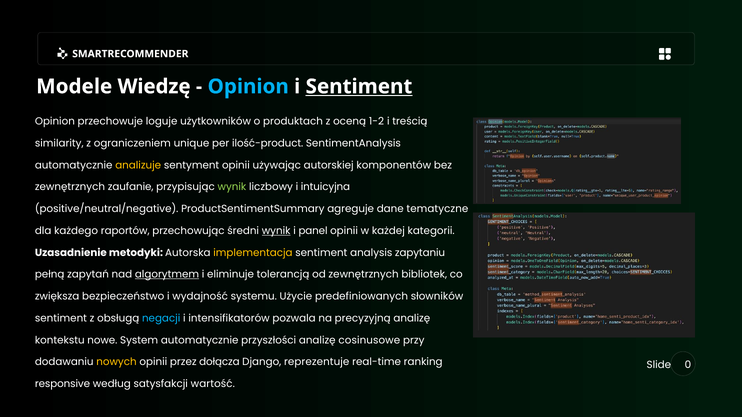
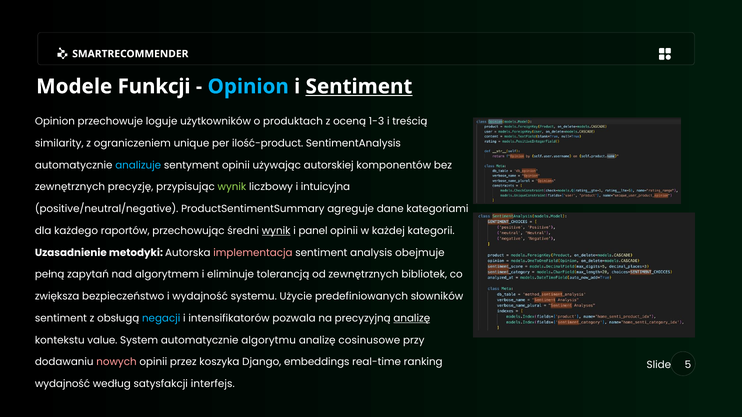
Wiedzę: Wiedzę -> Funkcji
1-2: 1-2 -> 1-3
analizuje colour: yellow -> light blue
zaufanie: zaufanie -> precyzję
tematyczne: tematyczne -> kategoriami
implementacja colour: yellow -> pink
zapytaniu: zapytaniu -> obejmuje
algorytmem underline: present -> none
analizę at (412, 319) underline: none -> present
nowe: nowe -> value
przyszłości: przyszłości -> algorytmu
nowych colour: yellow -> pink
dołącza: dołącza -> koszyka
reprezentuje: reprezentuje -> embeddings
0: 0 -> 5
responsive at (63, 384): responsive -> wydajność
wartość: wartość -> interfejs
